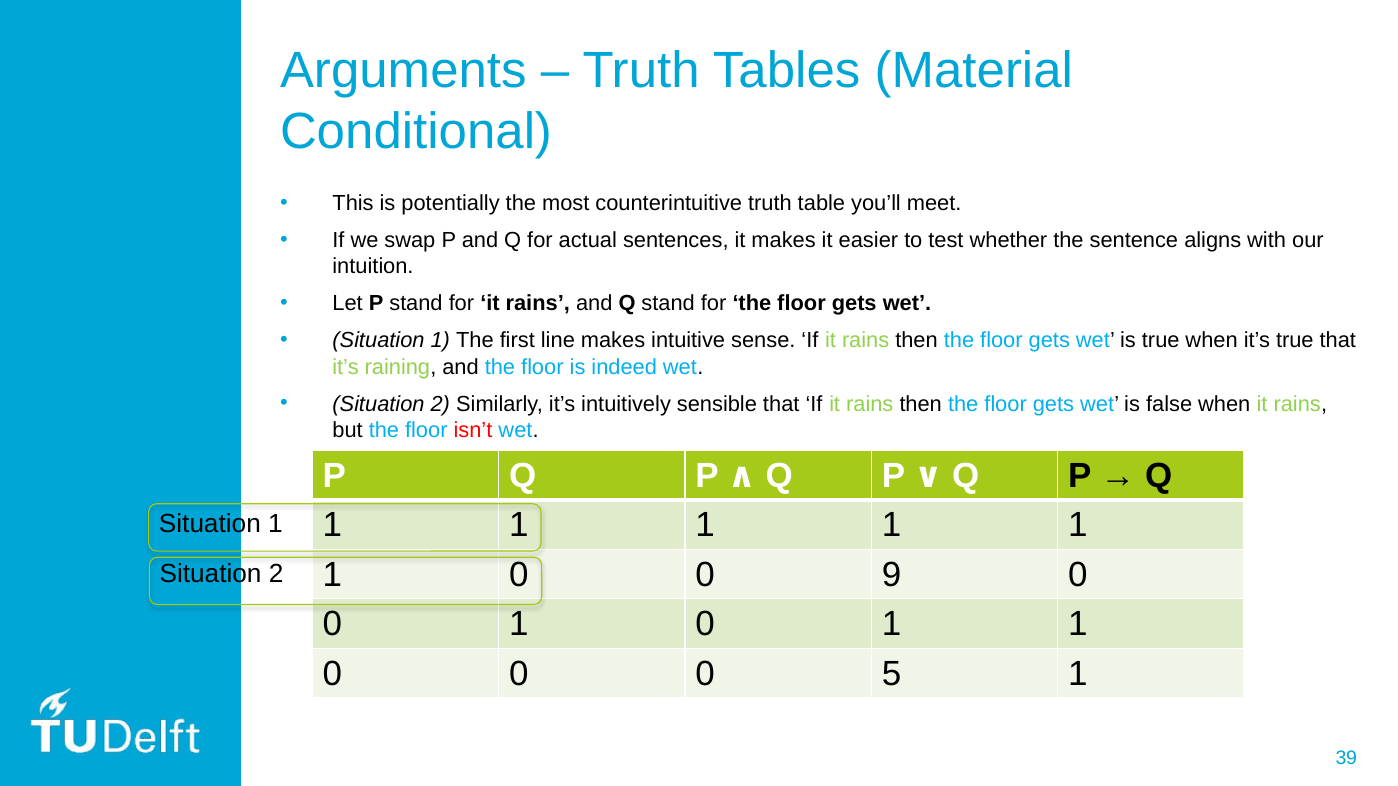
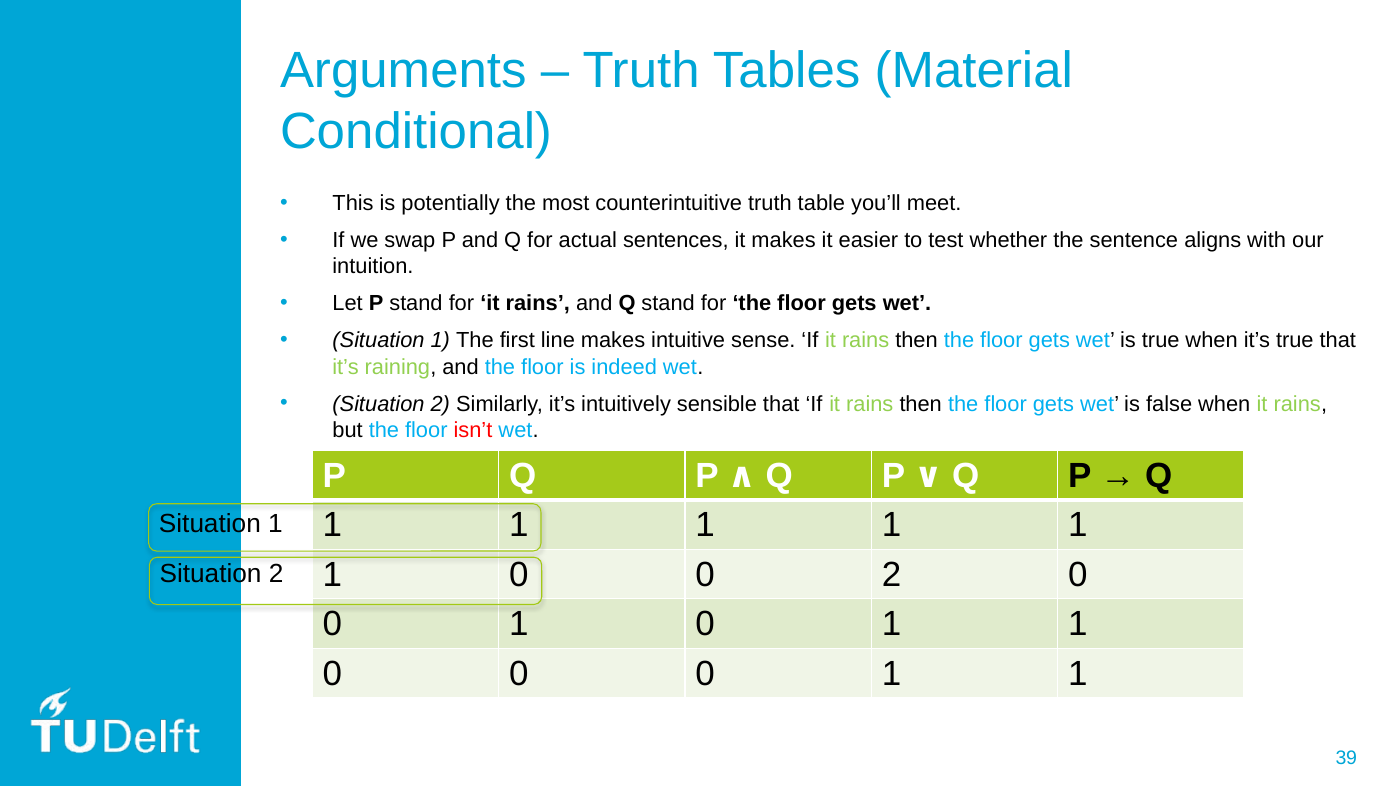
0 9: 9 -> 2
0 0 0 5: 5 -> 1
